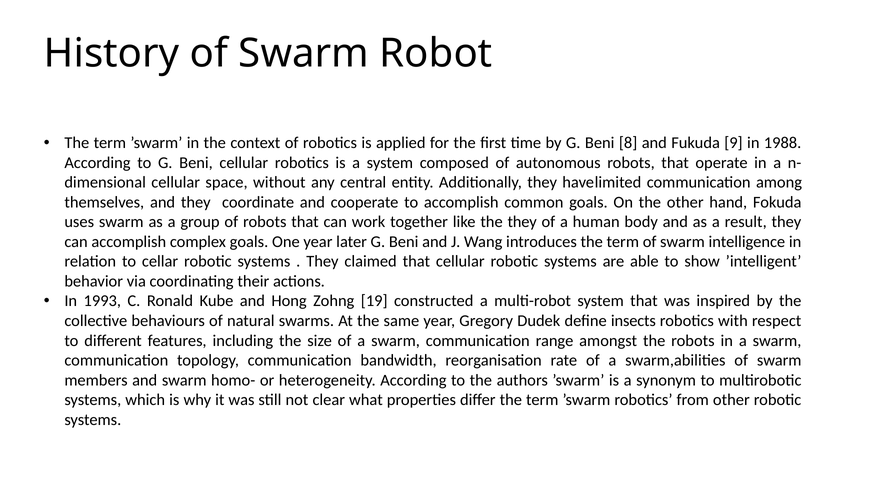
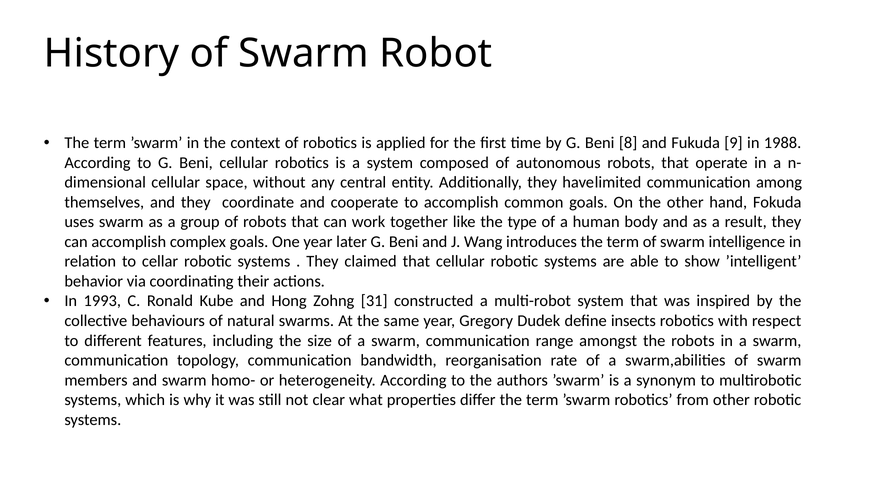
the they: they -> type
19: 19 -> 31
